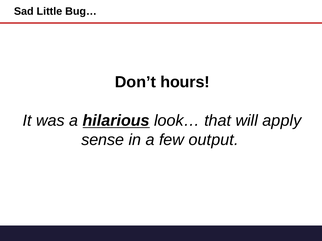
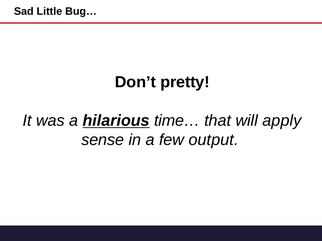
hours: hours -> pretty
look…: look… -> time…
